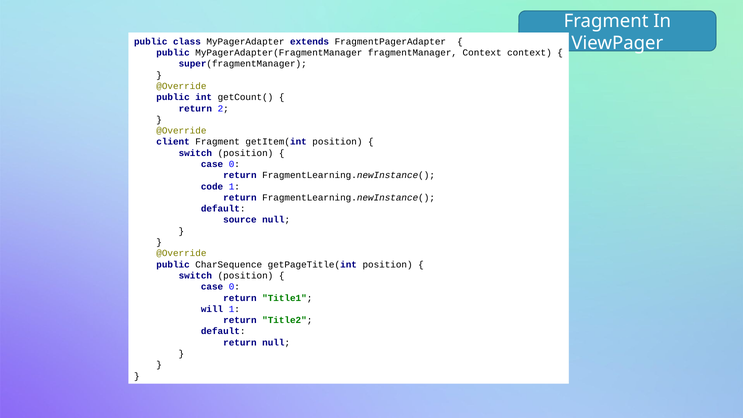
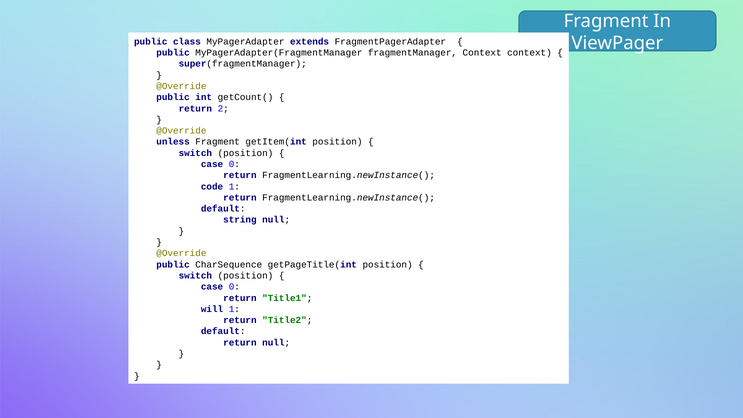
client: client -> unless
source: source -> string
